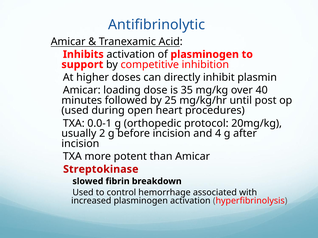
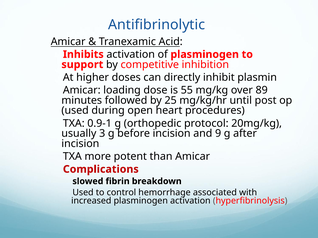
35: 35 -> 55
40: 40 -> 89
0.0-1: 0.0-1 -> 0.9-1
2: 2 -> 3
4: 4 -> 9
Streptokinase: Streptokinase -> Complications
